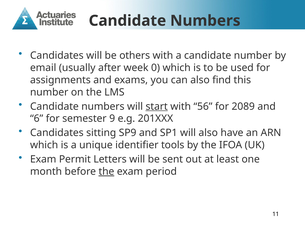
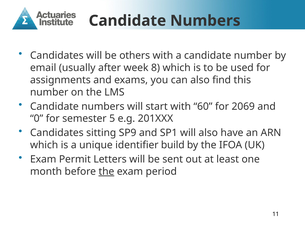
0: 0 -> 8
start underline: present -> none
56: 56 -> 60
2089: 2089 -> 2069
6: 6 -> 0
9: 9 -> 5
tools: tools -> build
